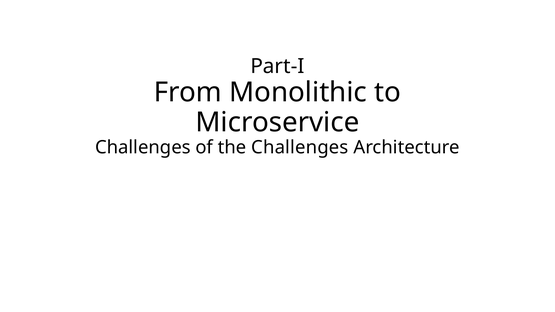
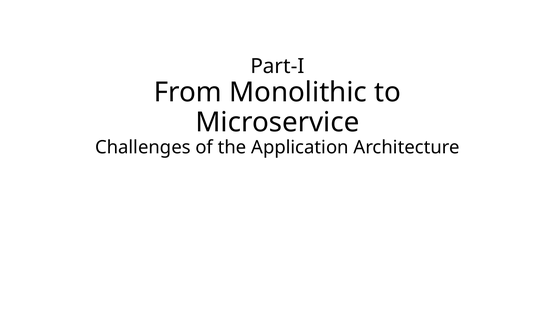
the Challenges: Challenges -> Application
